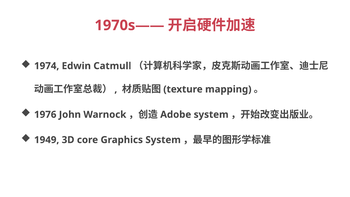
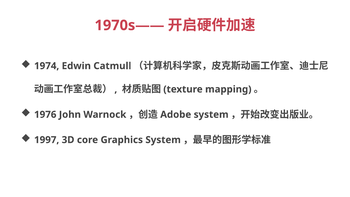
1949: 1949 -> 1997
